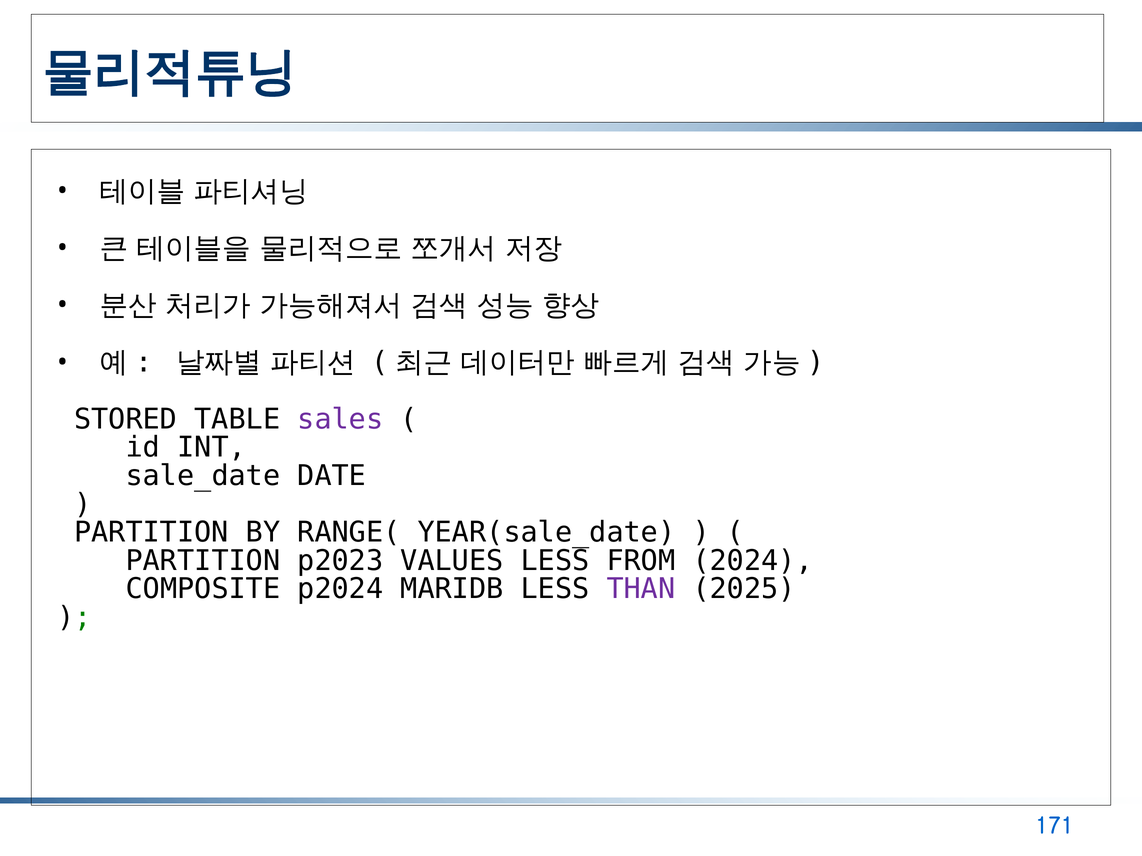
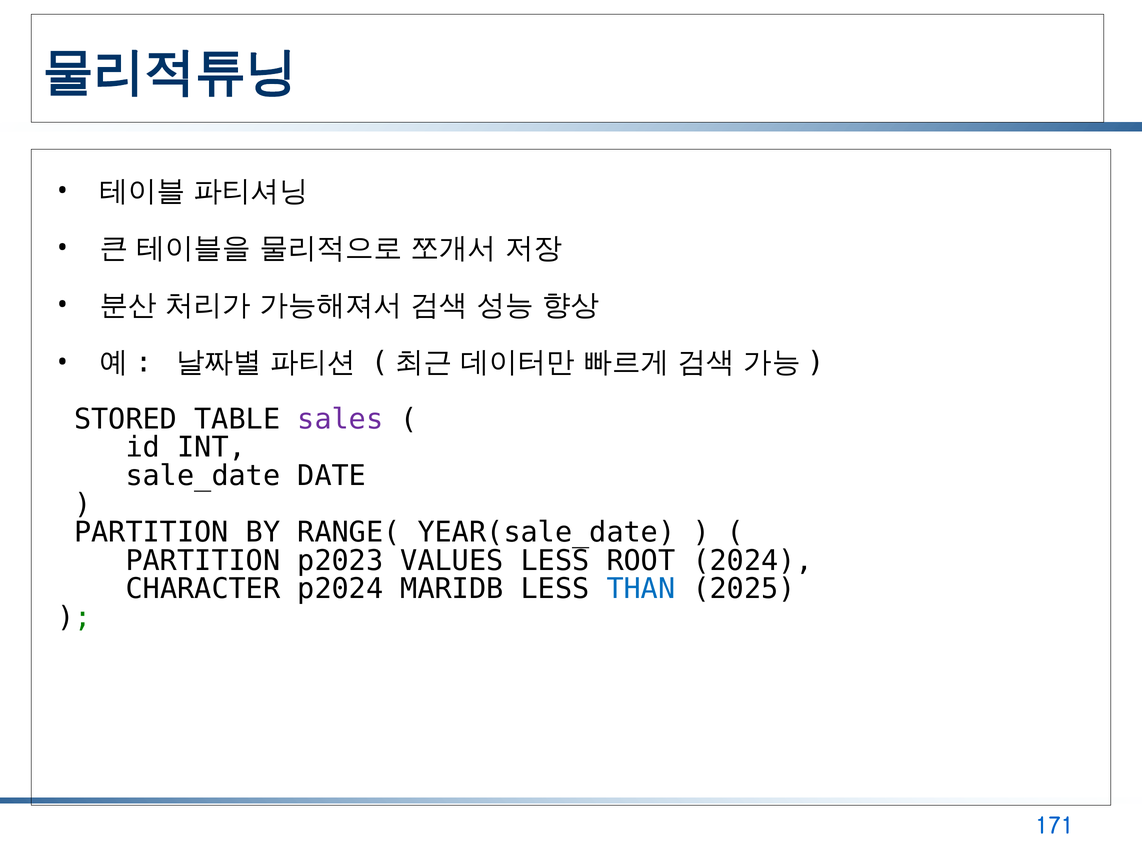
FROM: FROM -> ROOT
COMPOSITE: COMPOSITE -> CHARACTER
THAN colour: purple -> blue
